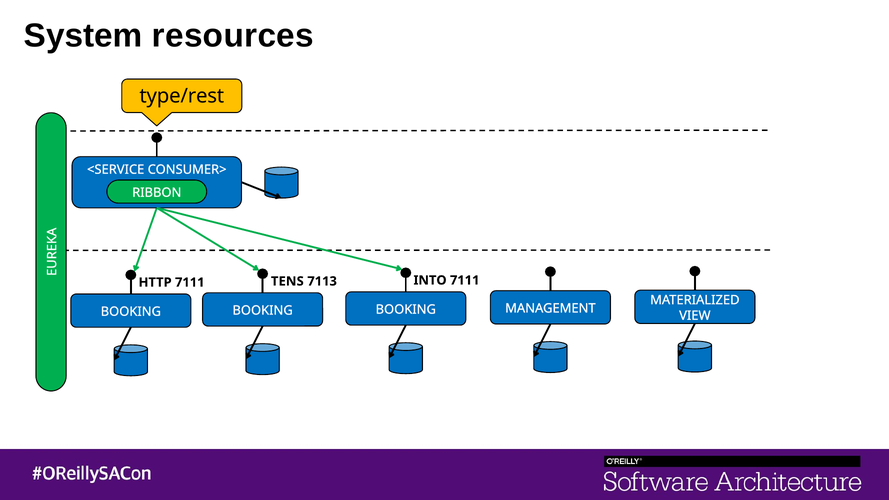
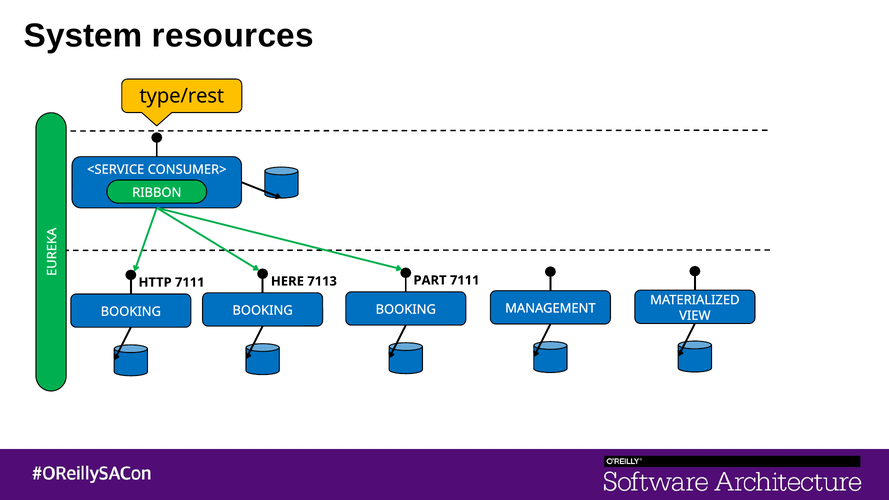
INTO: INTO -> PART
TENS: TENS -> HERE
